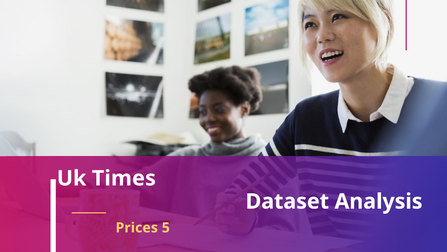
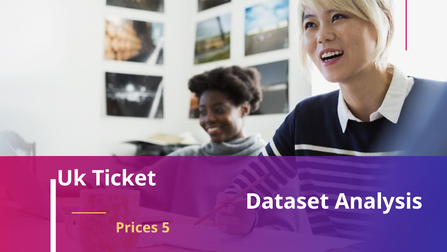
Times: Times -> Ticket
